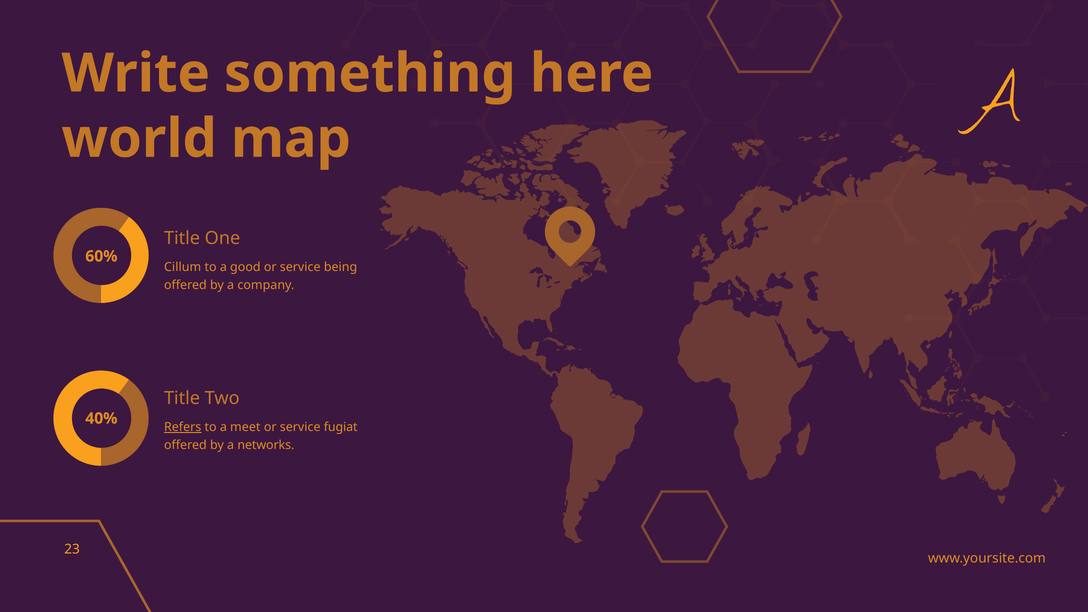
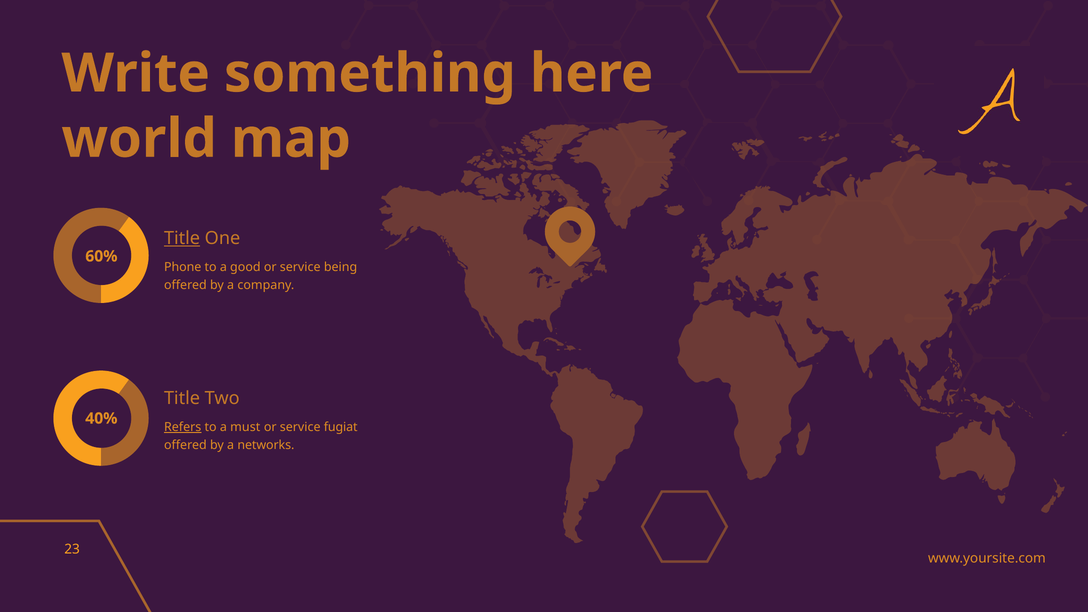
Title at (182, 238) underline: none -> present
Cillum: Cillum -> Phone
meet: meet -> must
